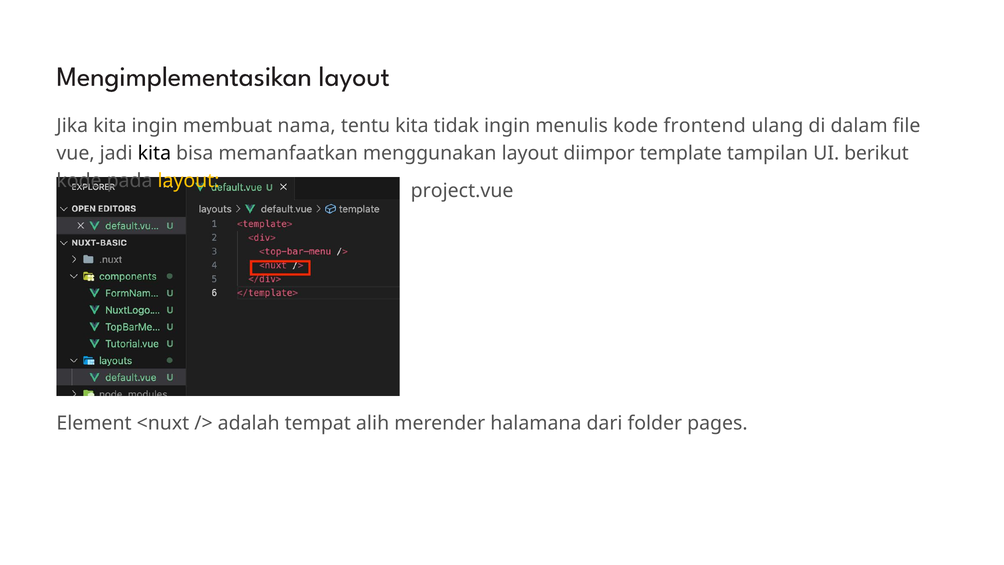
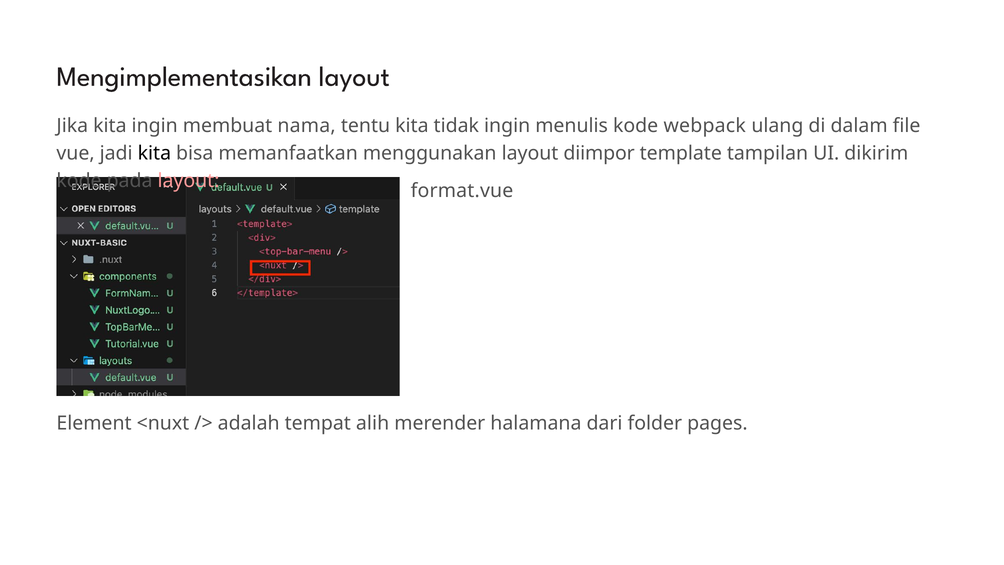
frontend: frontend -> webpack
berikut: berikut -> dikirim
layout at (189, 180) colour: yellow -> pink
project.vue: project.vue -> format.vue
